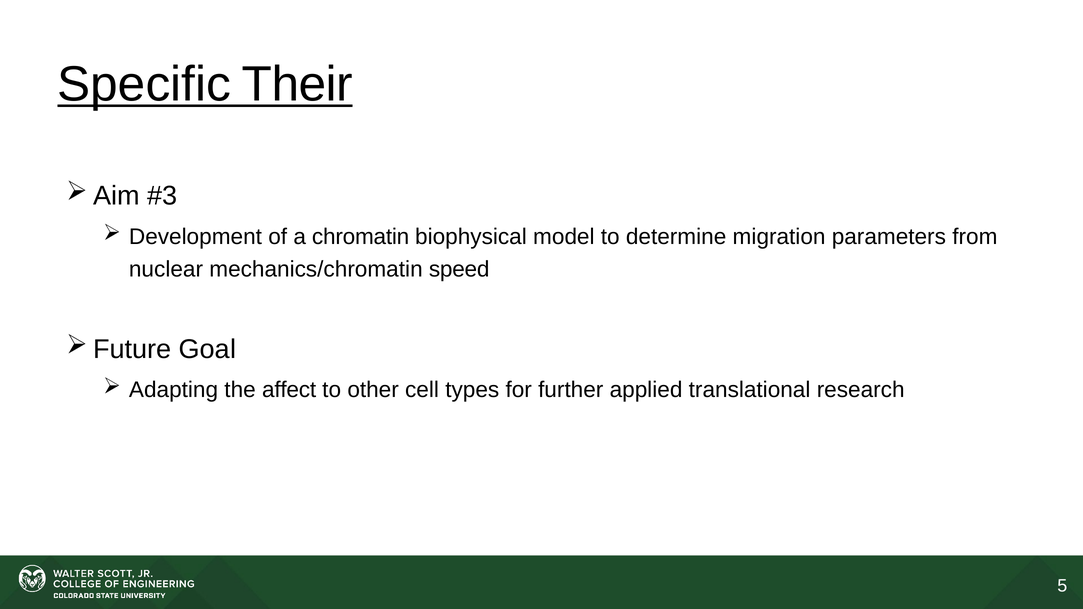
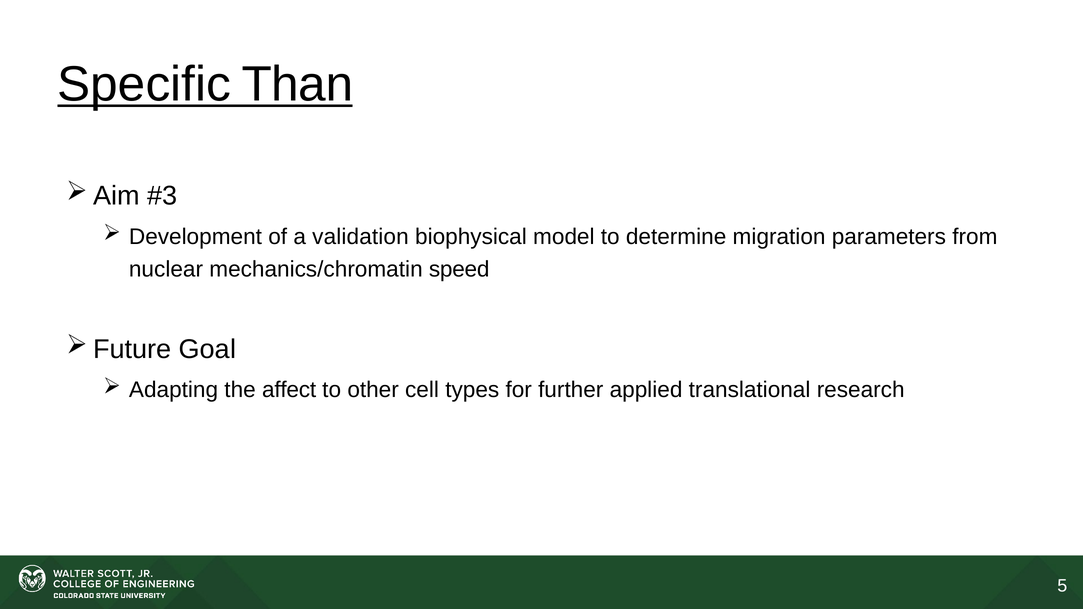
Their: Their -> Than
chromatin: chromatin -> validation
